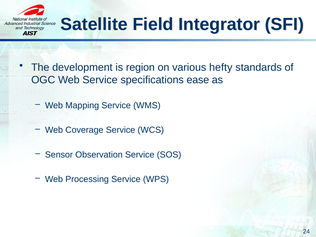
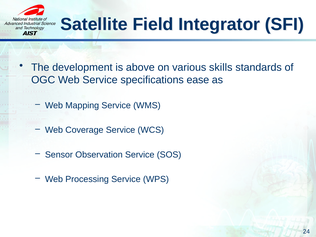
region: region -> above
hefty: hefty -> skills
